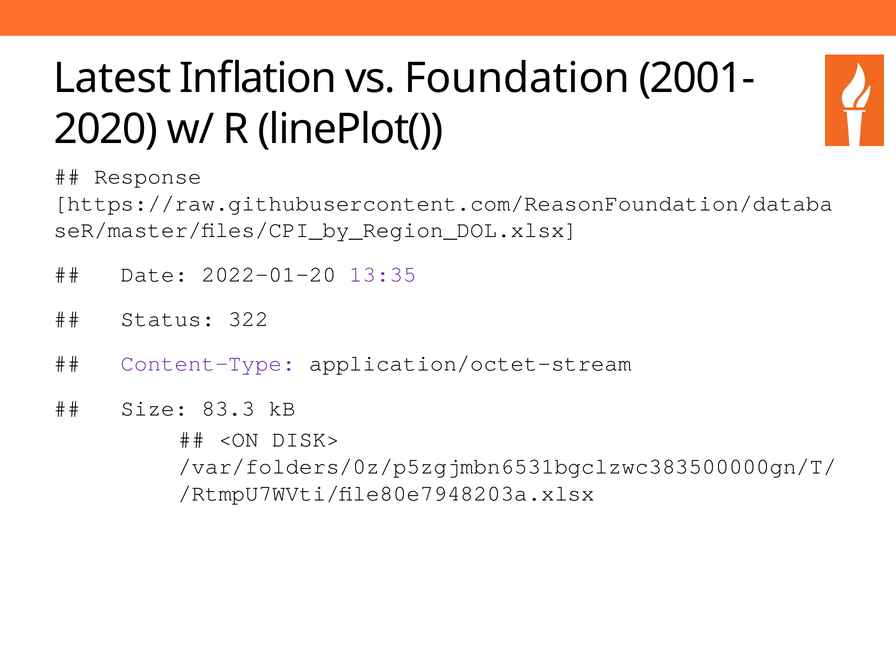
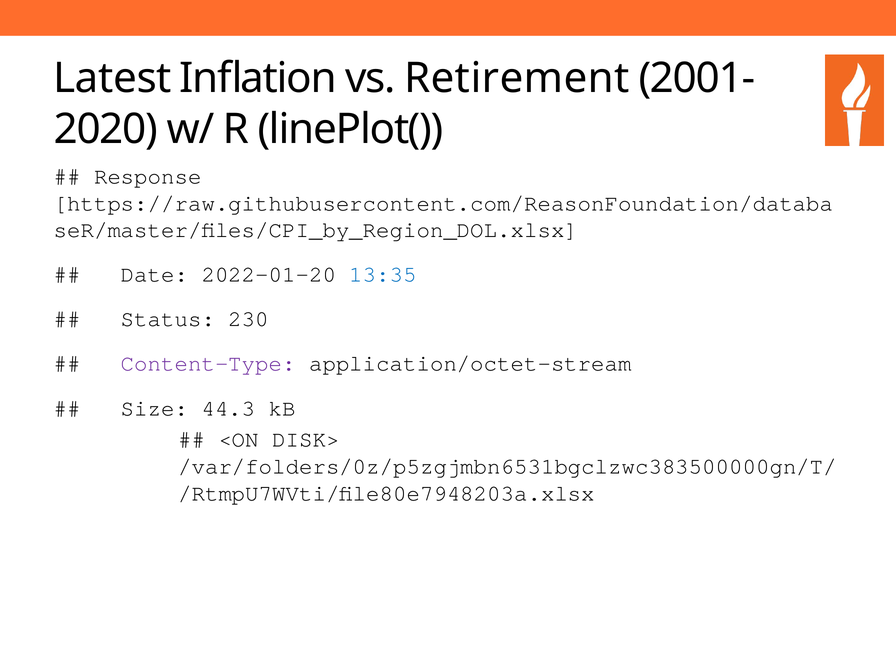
Foundation: Foundation -> Retirement
13:35 colour: purple -> blue
322: 322 -> 230
83.3: 83.3 -> 44.3
